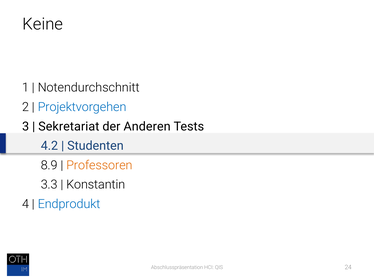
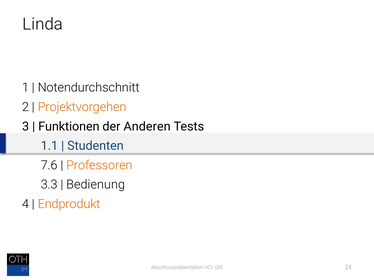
Keine: Keine -> Linda
Projektvorgehen colour: blue -> orange
Sekretariat: Sekretariat -> Funktionen
4.2: 4.2 -> 1.1
8.9: 8.9 -> 7.6
Konstantin: Konstantin -> Bedienung
Endprodukt colour: blue -> orange
